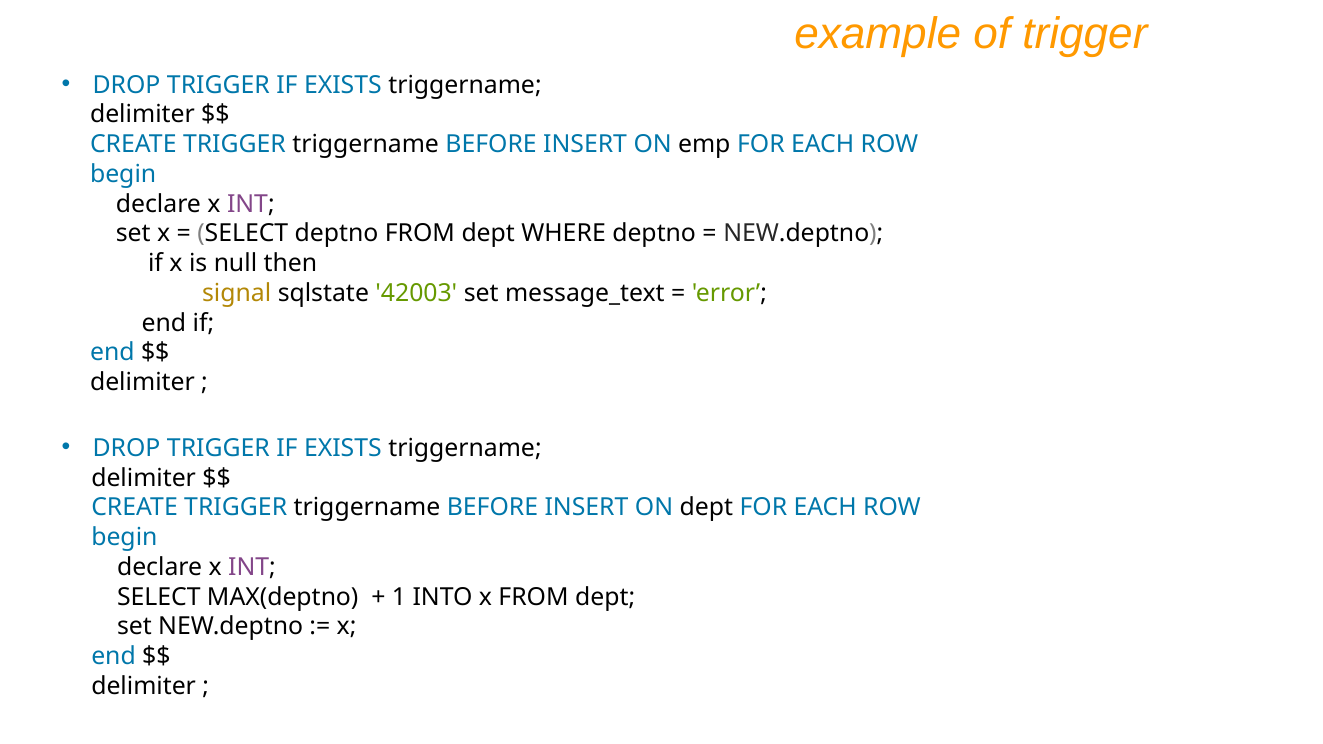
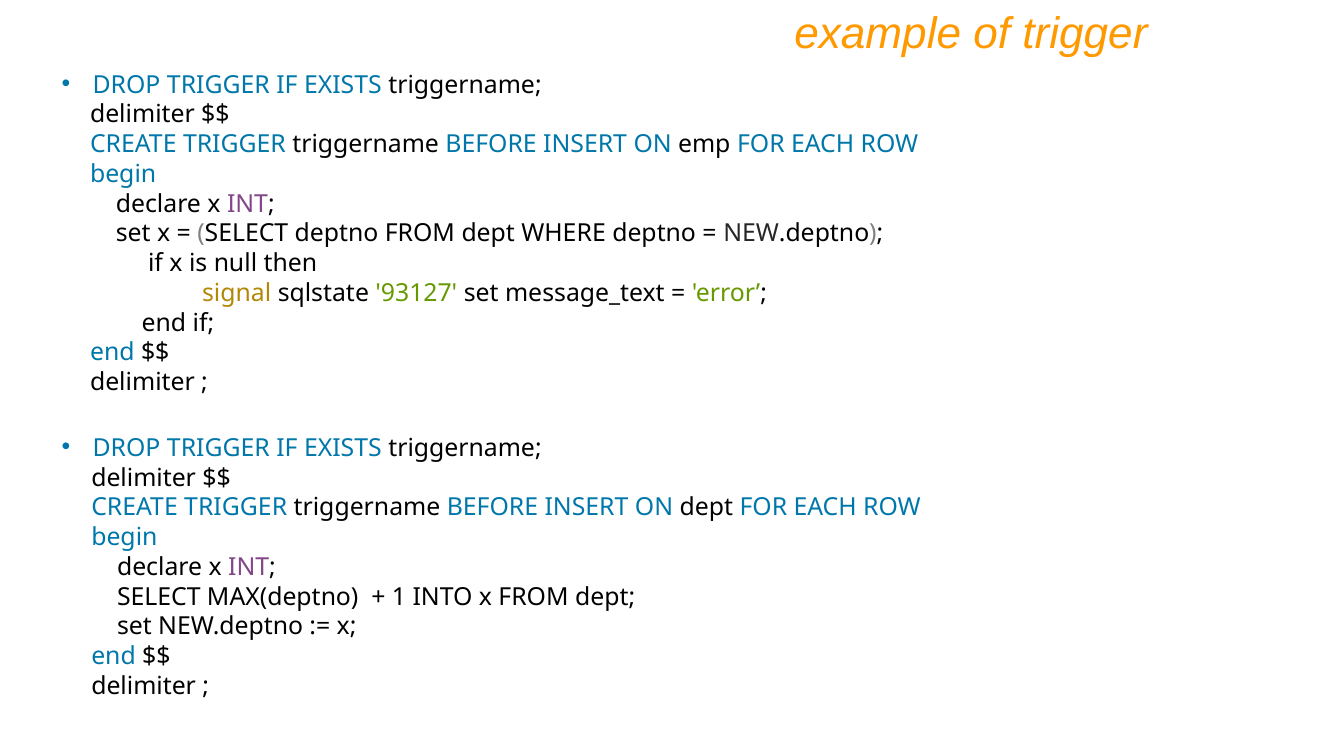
42003: 42003 -> 93127
